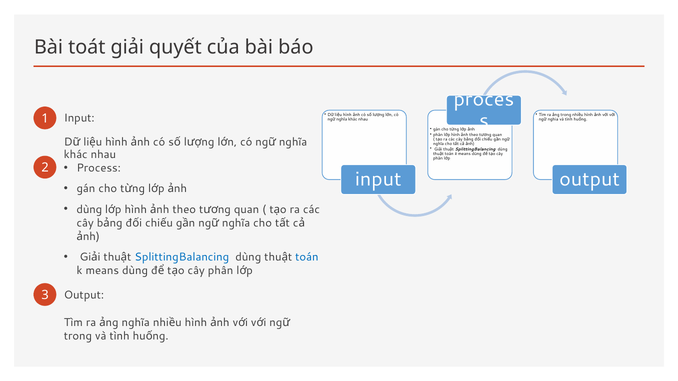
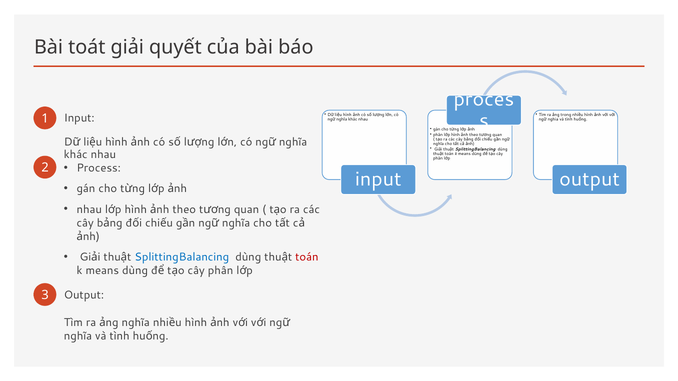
dùng at (89, 210): dùng -> nhau
toán at (307, 257) colour: blue -> red
trong at (78, 336): trong -> nghĩa
